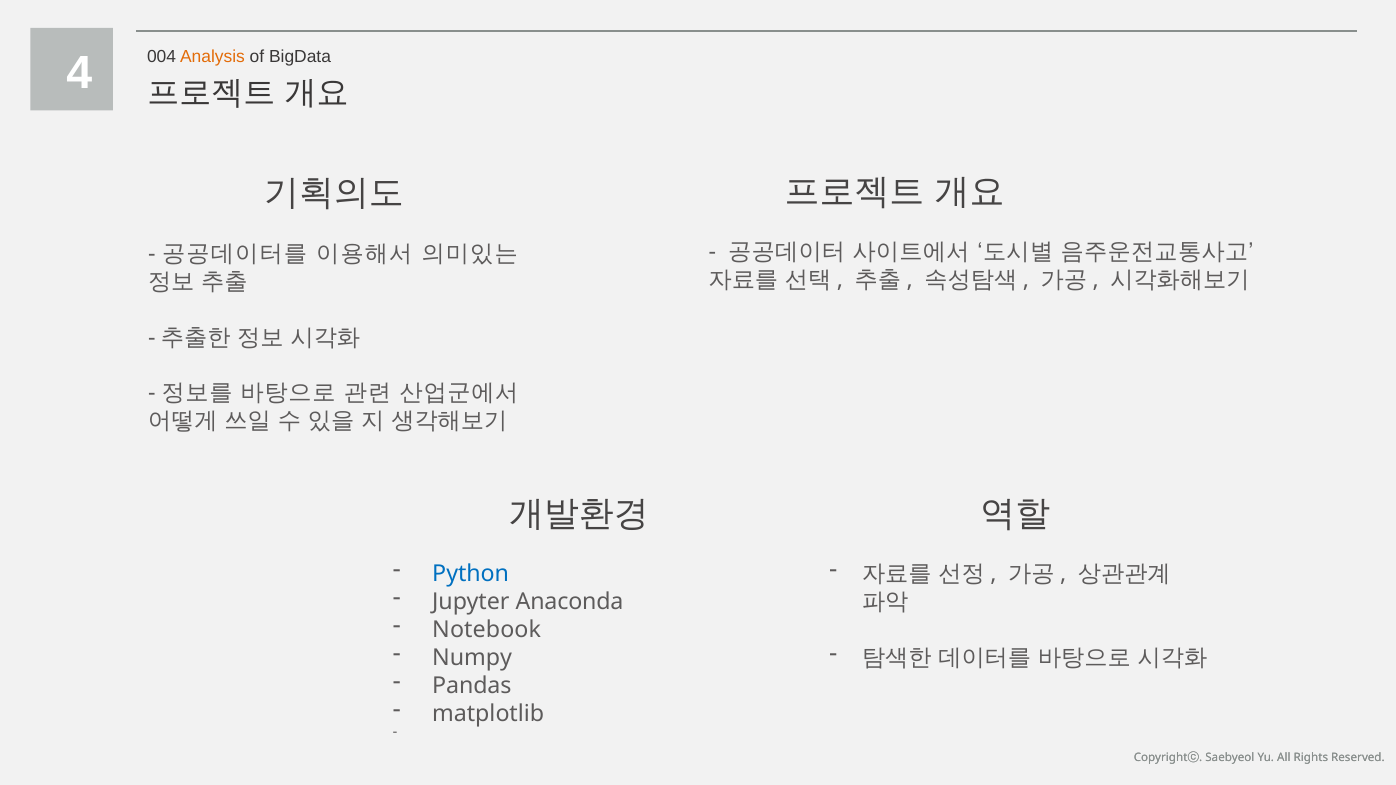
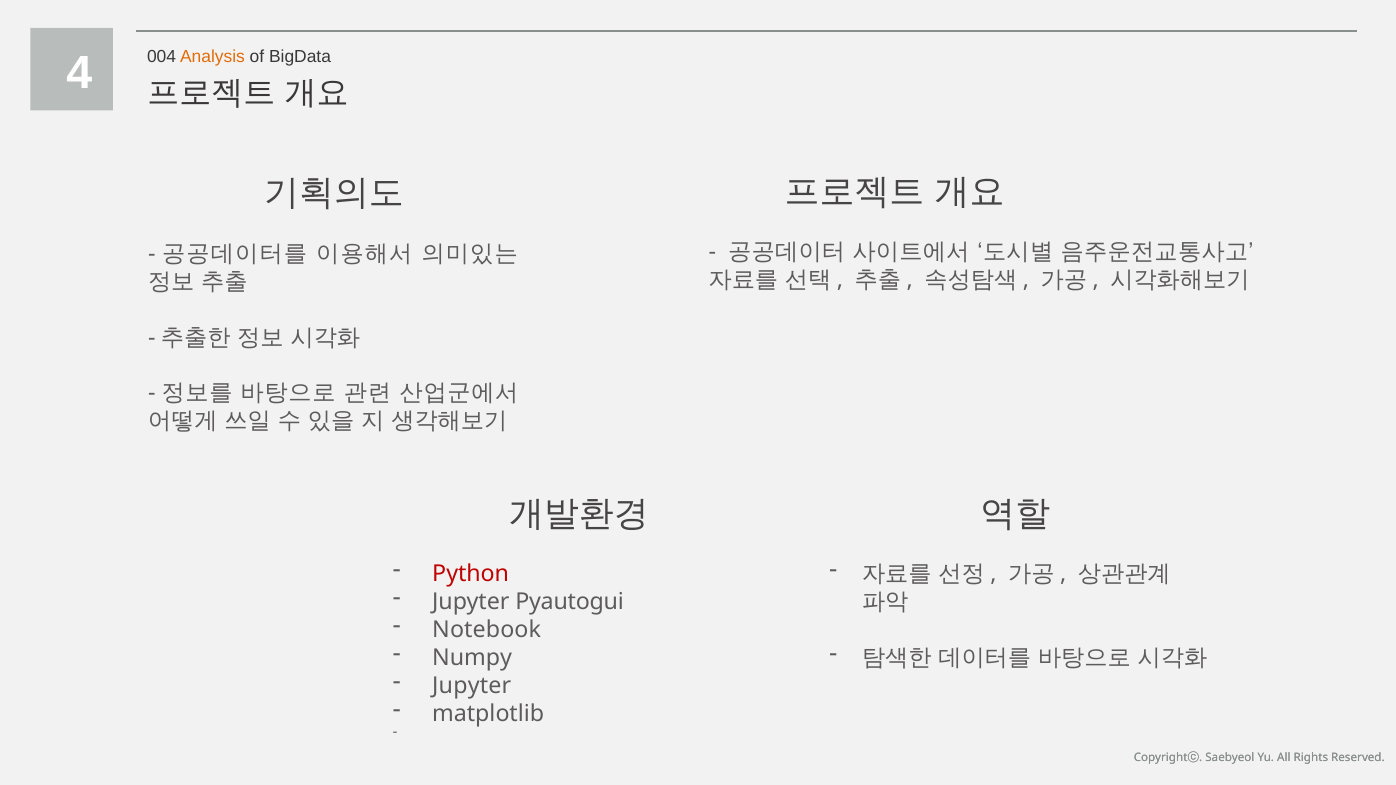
Python colour: blue -> red
Anaconda: Anaconda -> Pyautogui
Pandas at (472, 686): Pandas -> Jupyter
